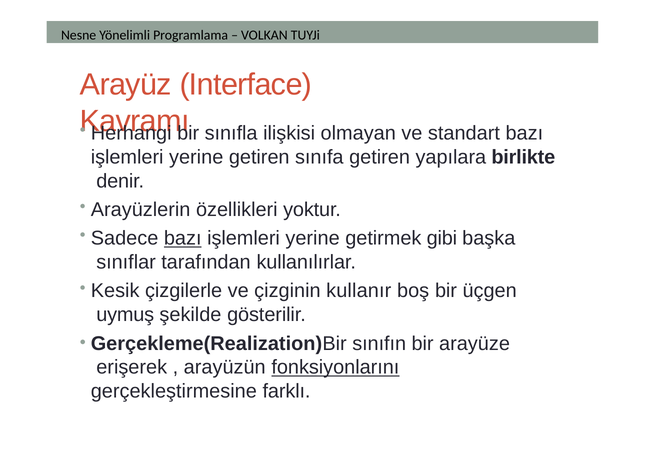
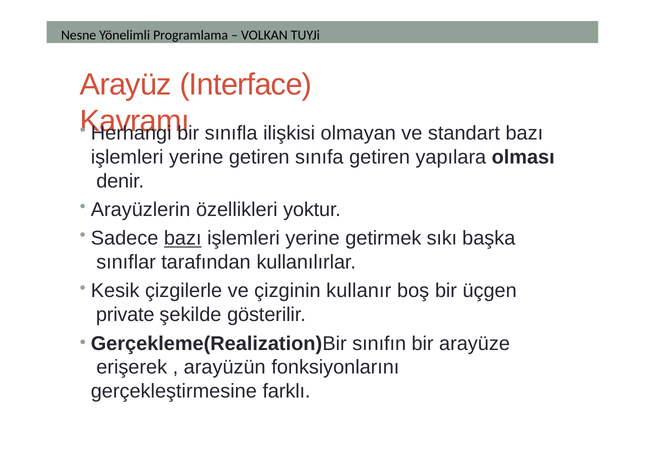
birlikte: birlikte -> olması
gibi: gibi -> sıkı
uymuş: uymuş -> private
fonksiyonlarını underline: present -> none
